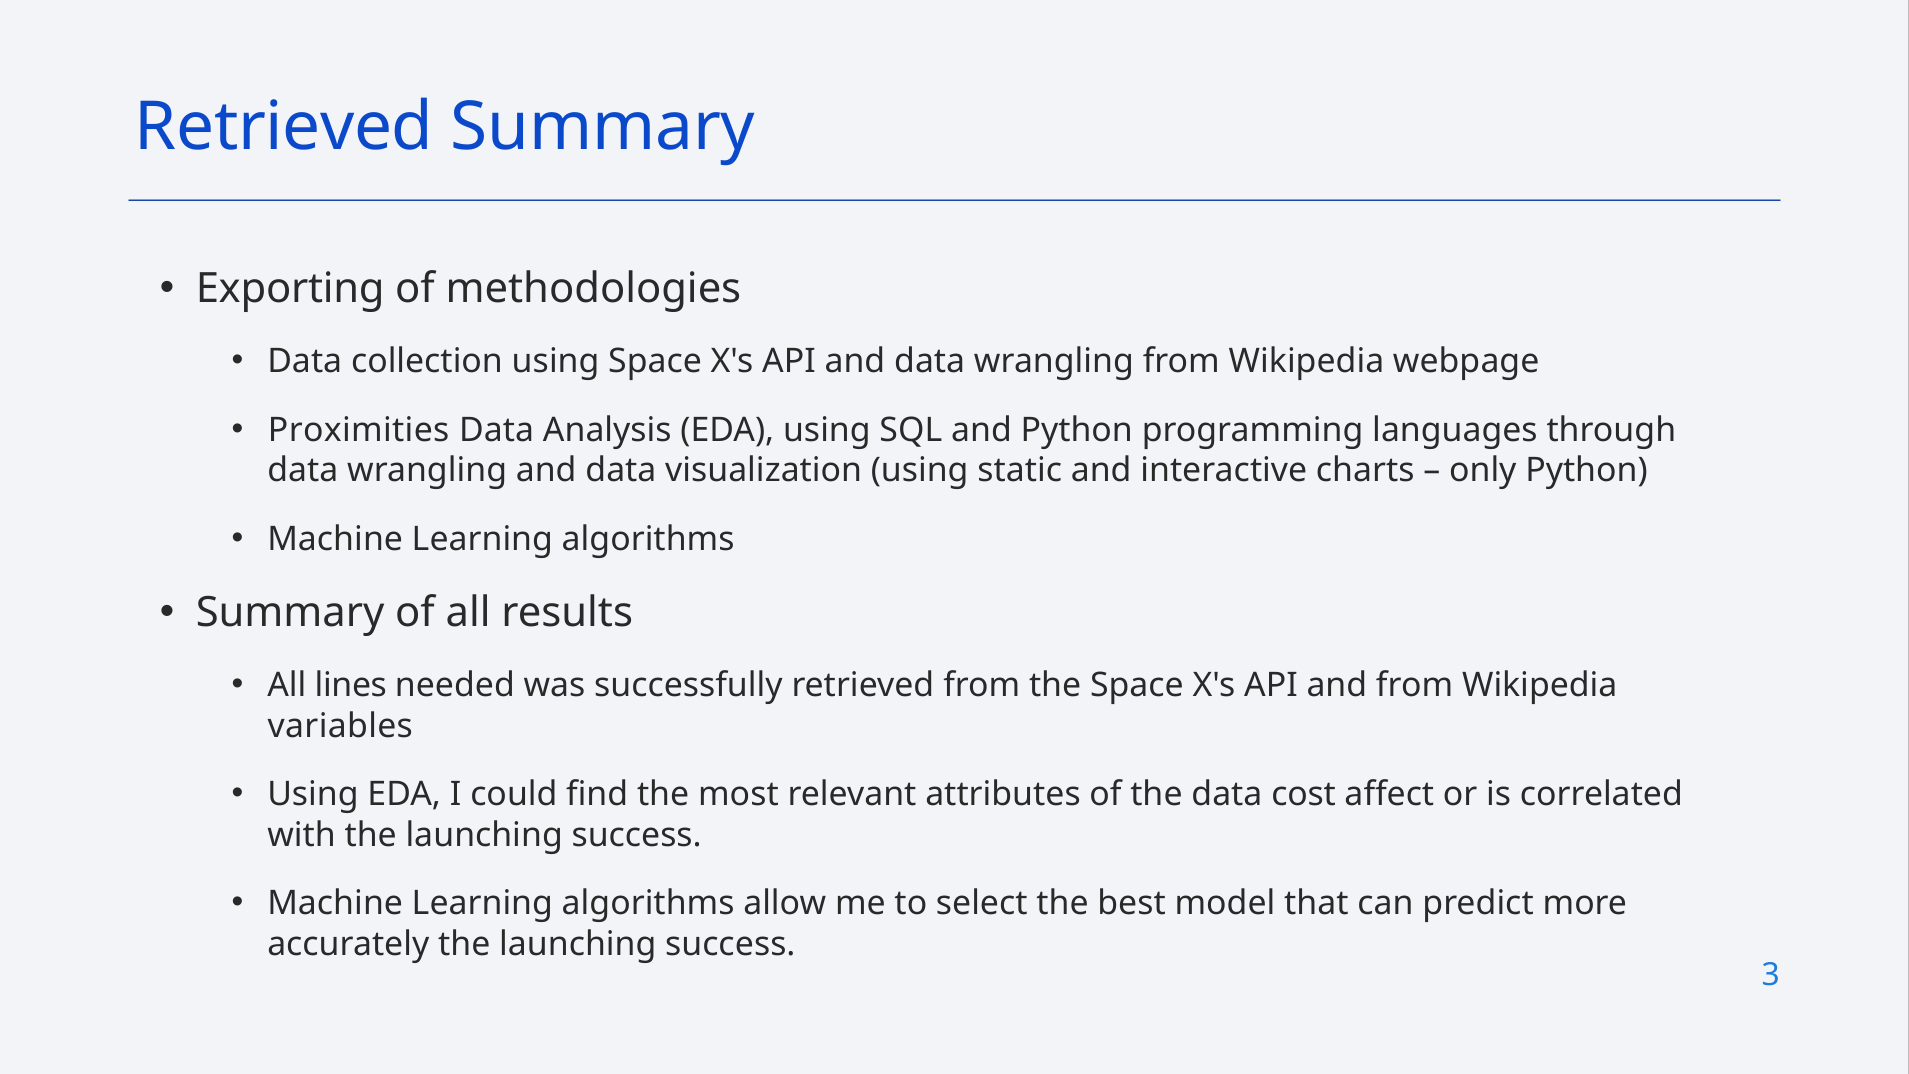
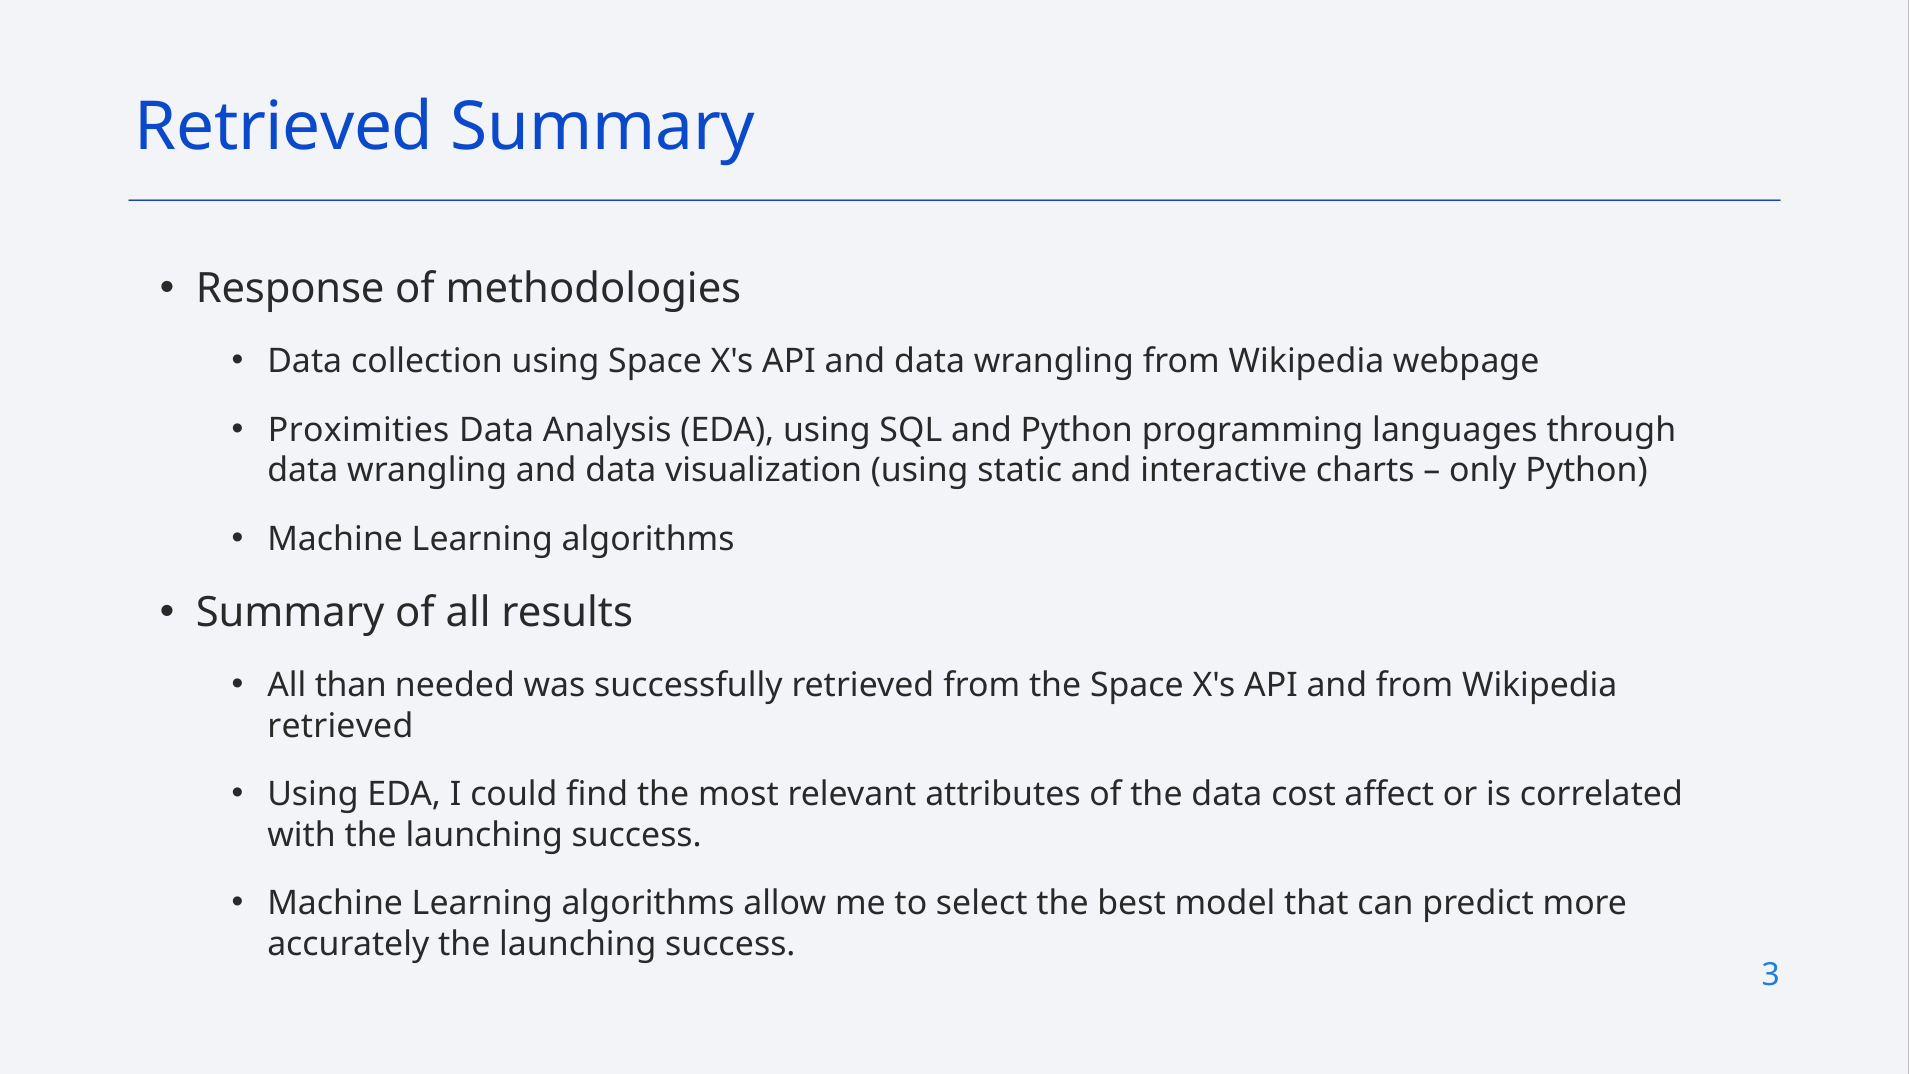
Exporting: Exporting -> Response
lines: lines -> than
variables at (340, 726): variables -> retrieved
